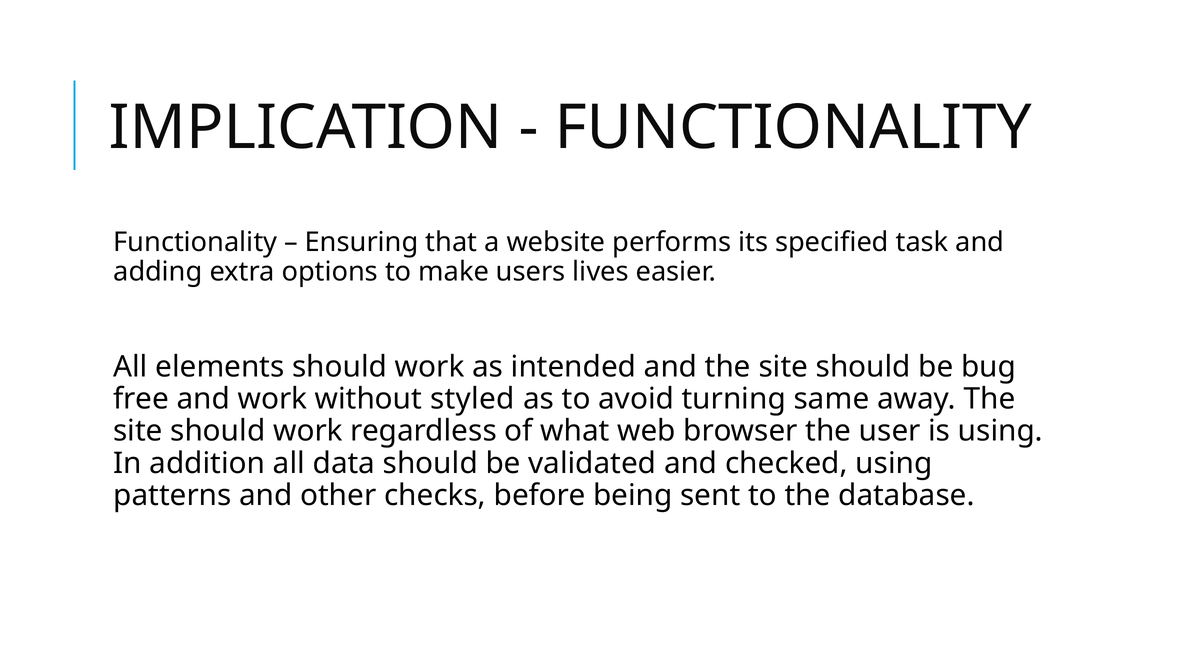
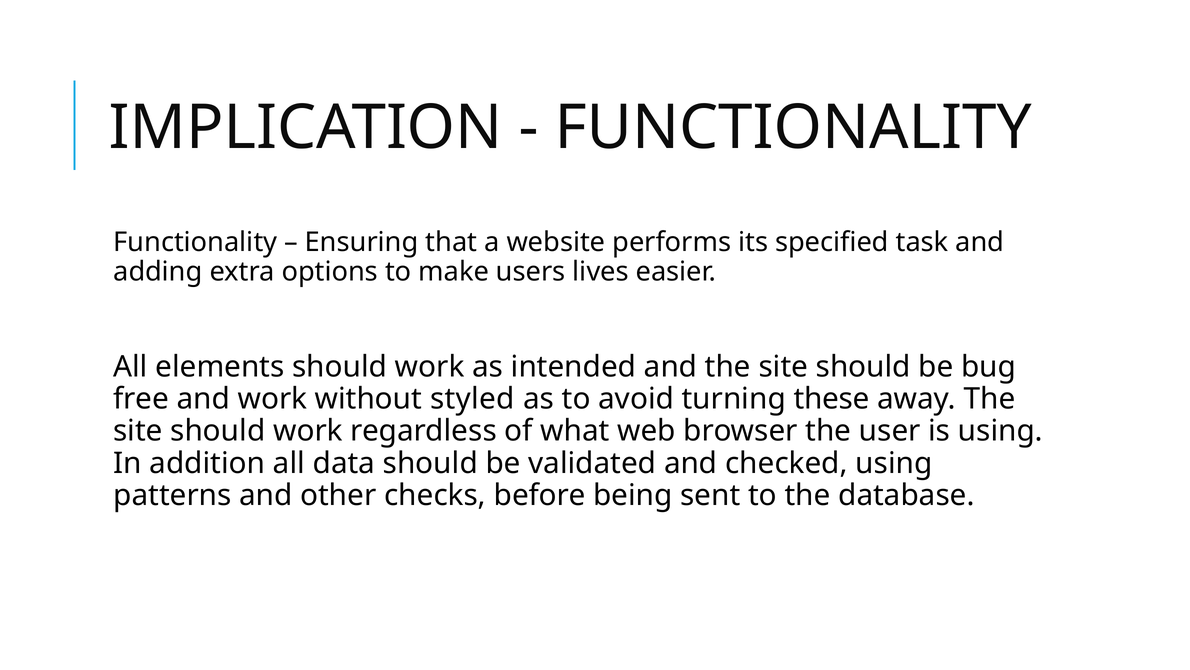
same: same -> these
